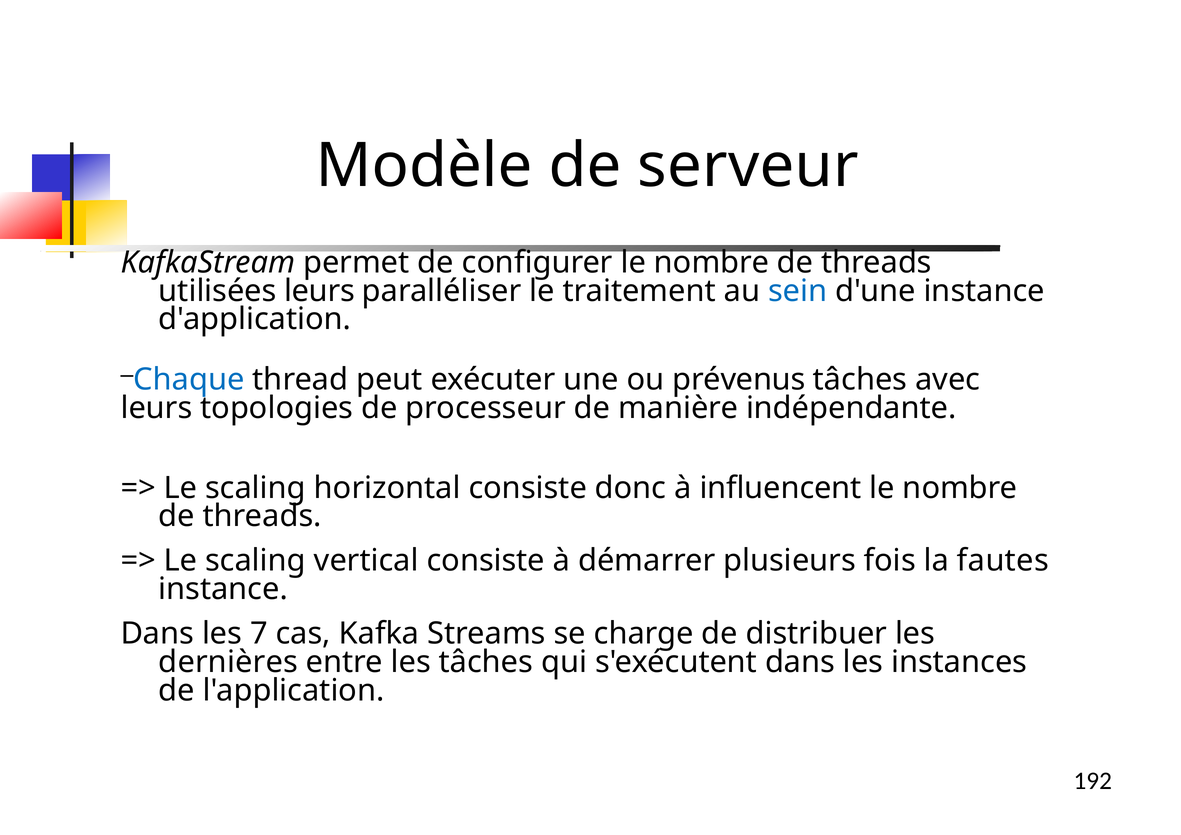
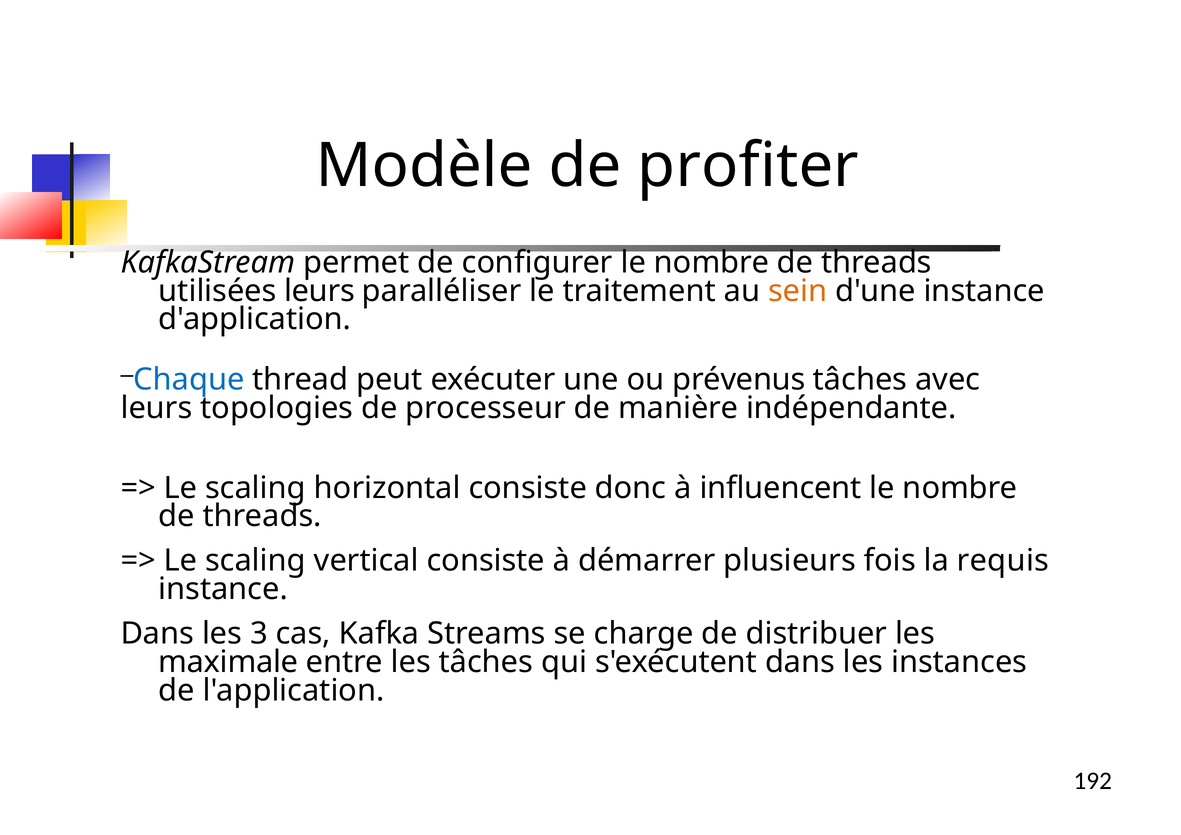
serveur: serveur -> profiter
sein colour: blue -> orange
fautes: fautes -> requis
7: 7 -> 3
dernières: dernières -> maximale
